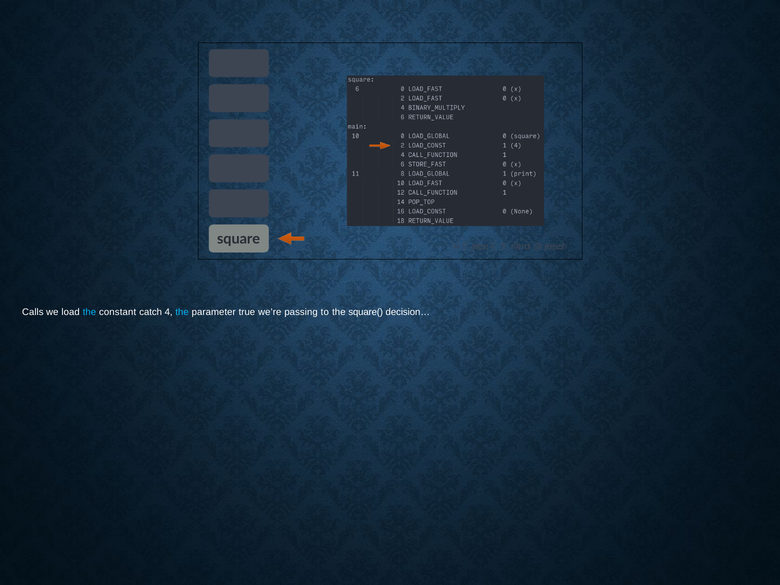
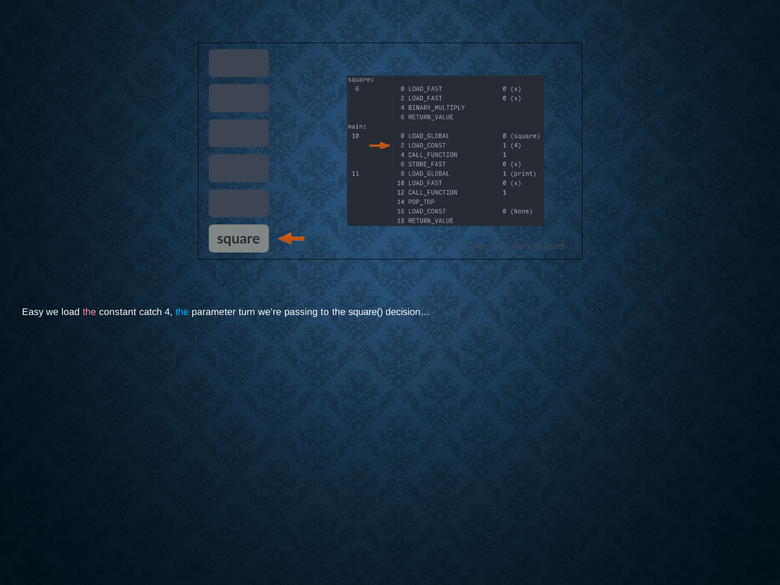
Calls: Calls -> Easy
the at (89, 312) colour: light blue -> pink
true: true -> turn
